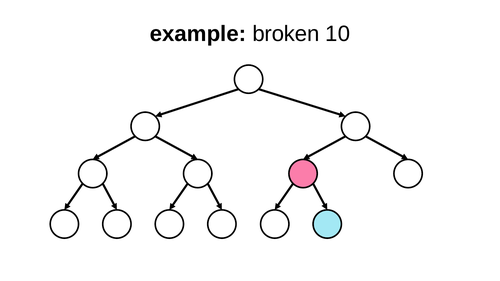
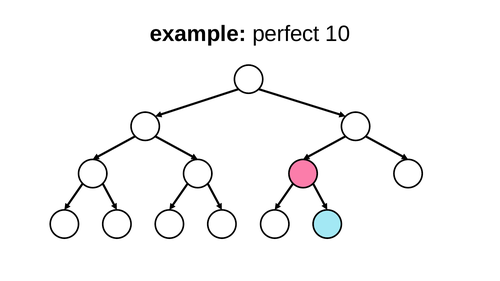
broken: broken -> perfect
